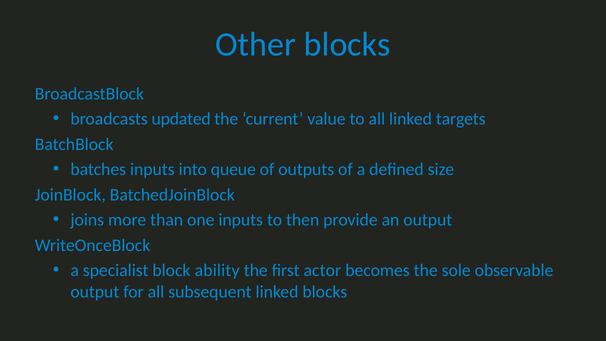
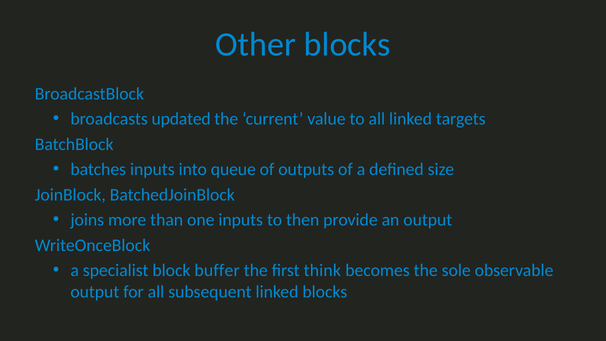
ability: ability -> buffer
actor: actor -> think
